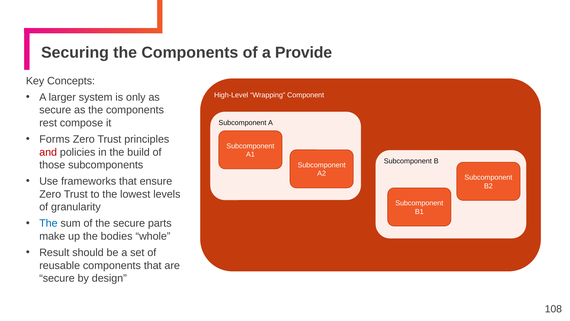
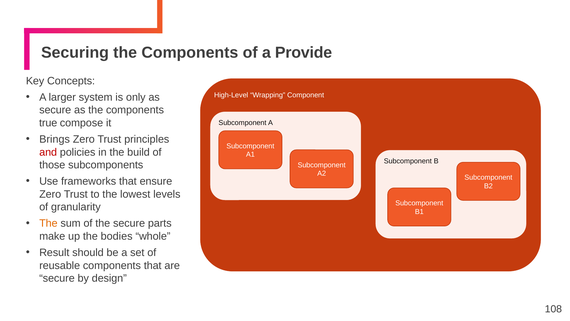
rest: rest -> true
Forms: Forms -> Brings
The at (48, 223) colour: blue -> orange
